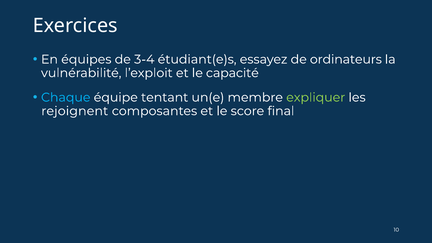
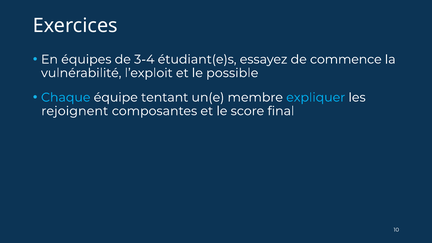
ordinateurs: ordinateurs -> commence
capacité: capacité -> possible
expliquer colour: light green -> light blue
